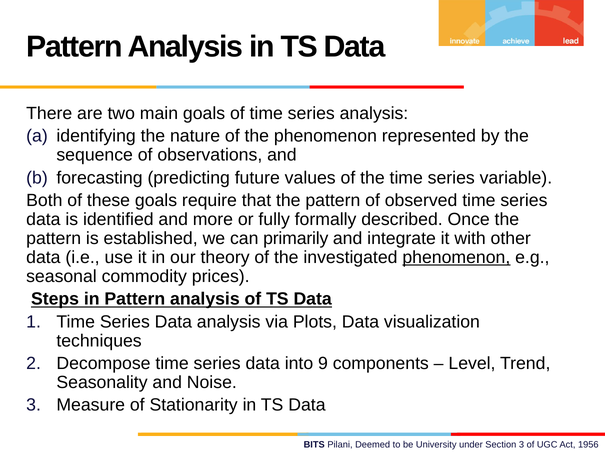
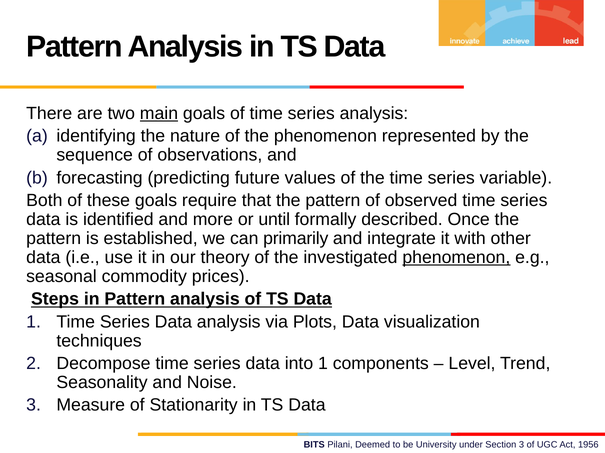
main underline: none -> present
fully: fully -> until
into 9: 9 -> 1
